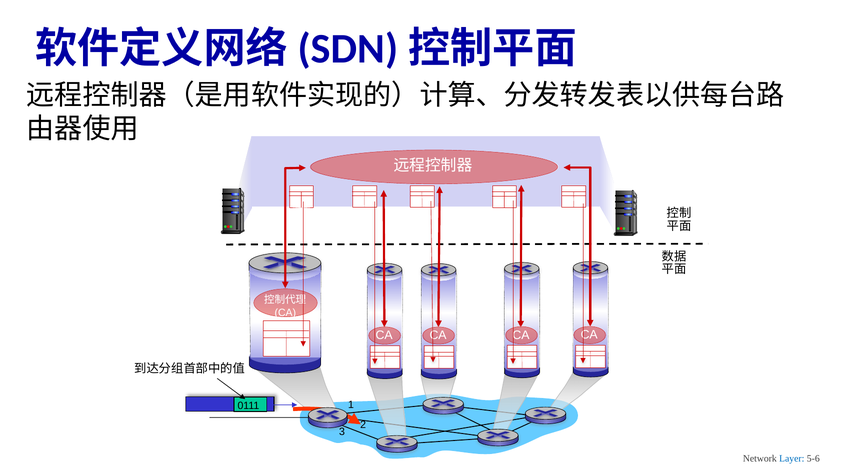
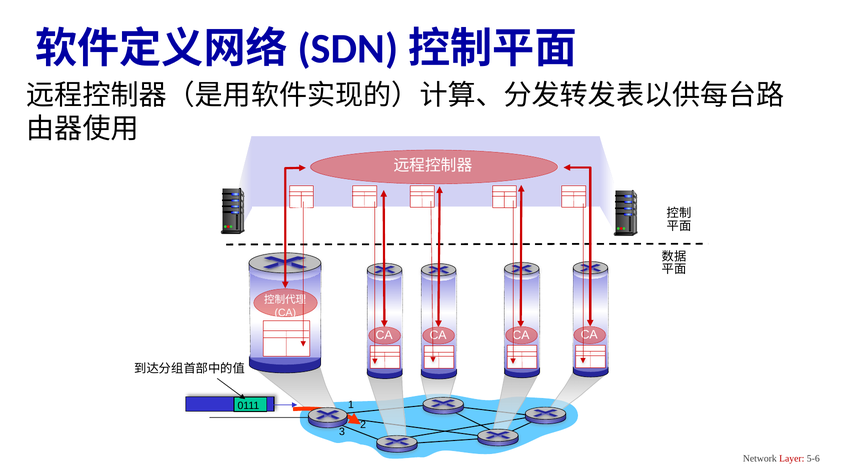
Layer colour: blue -> red
